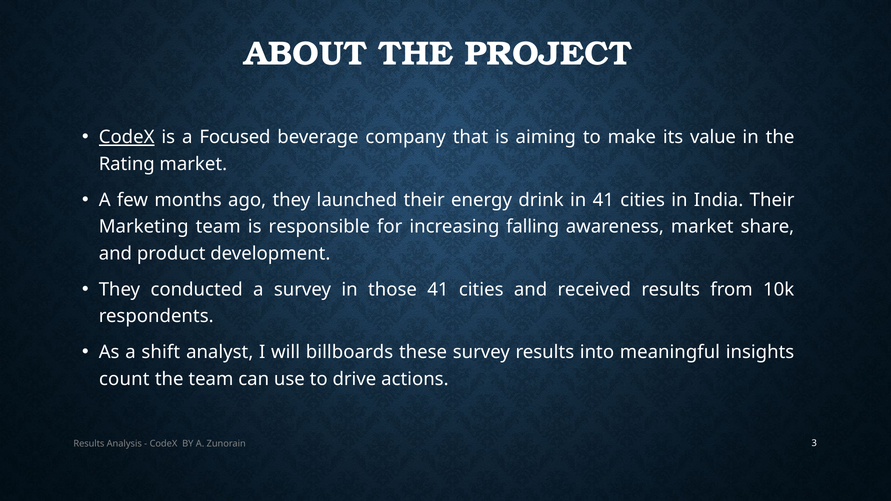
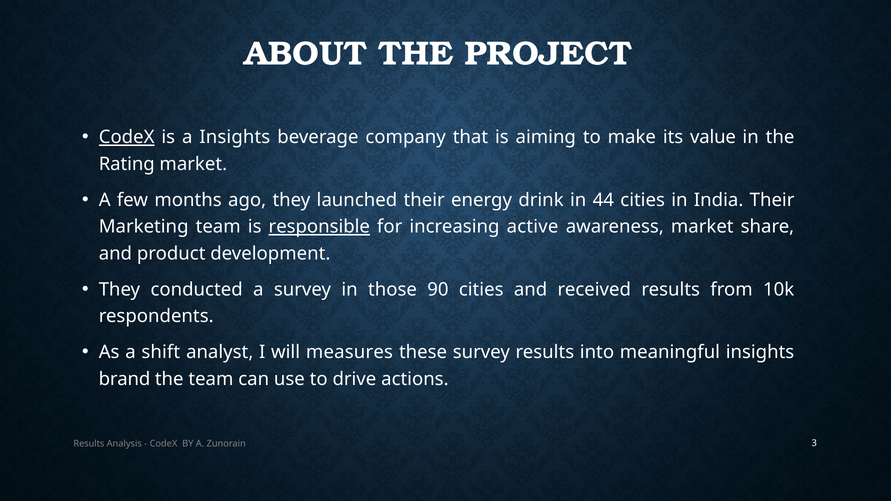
a Focused: Focused -> Insights
in 41: 41 -> 44
responsible underline: none -> present
falling: falling -> active
those 41: 41 -> 90
billboards: billboards -> measures
count: count -> brand
